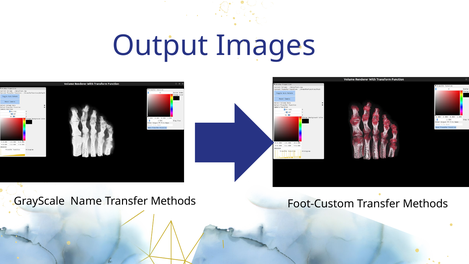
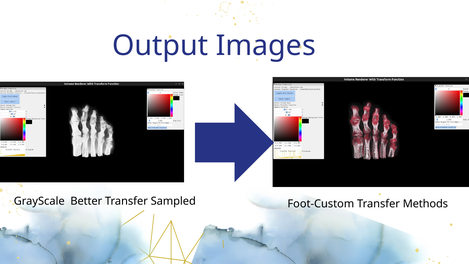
Name: Name -> Better
Methods at (173, 201): Methods -> Sampled
